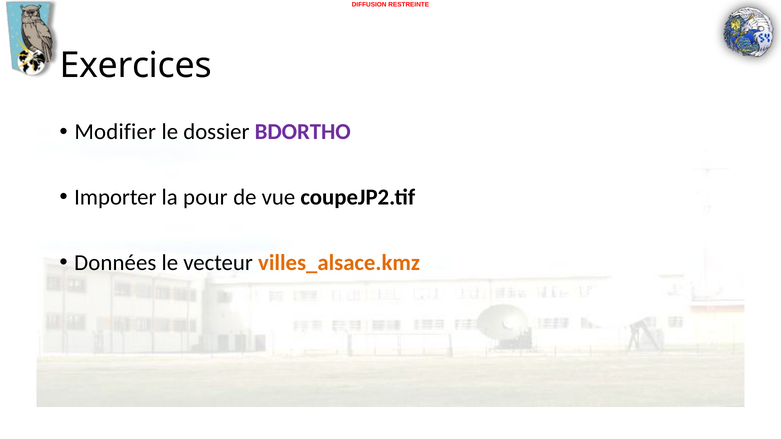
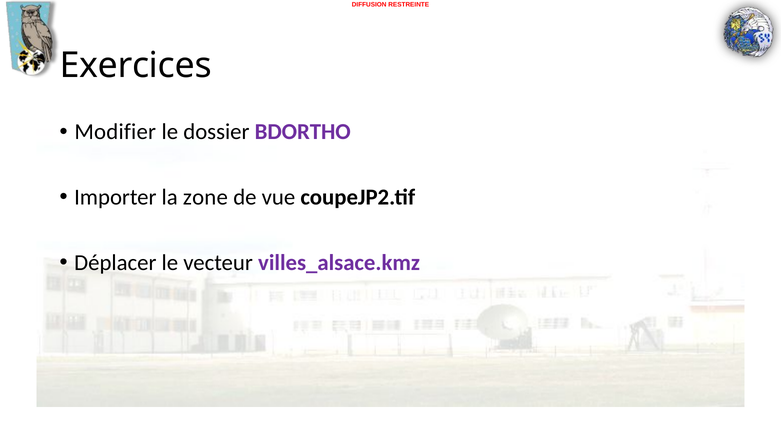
pour: pour -> zone
Données: Données -> Déplacer
villes_alsace.kmz colour: orange -> purple
